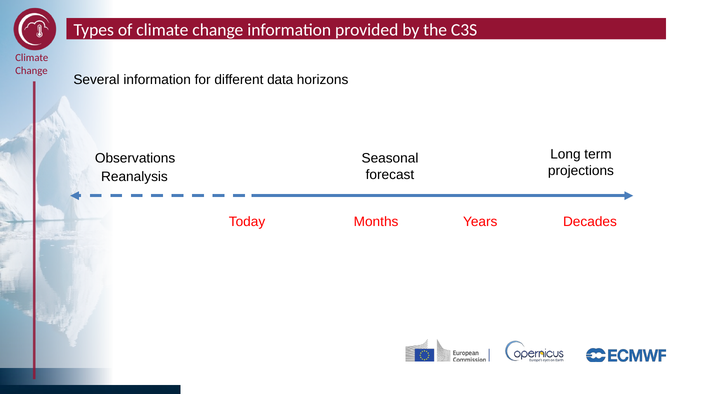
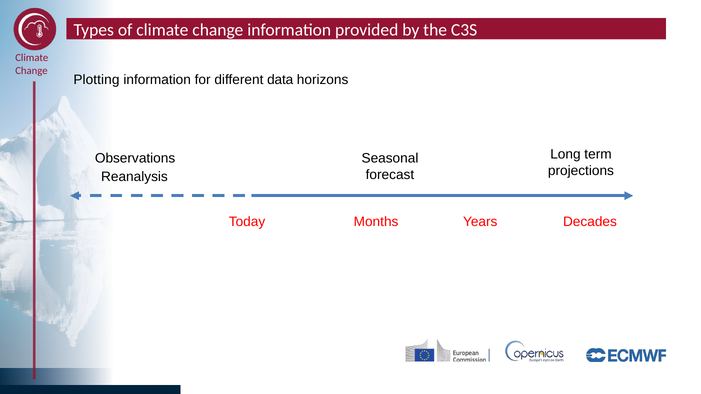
Several: Several -> Plotting
